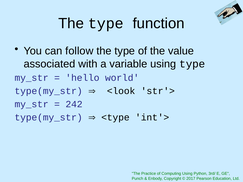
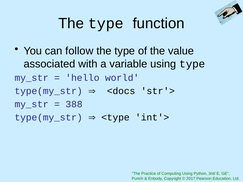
<look: <look -> <docs
242: 242 -> 388
